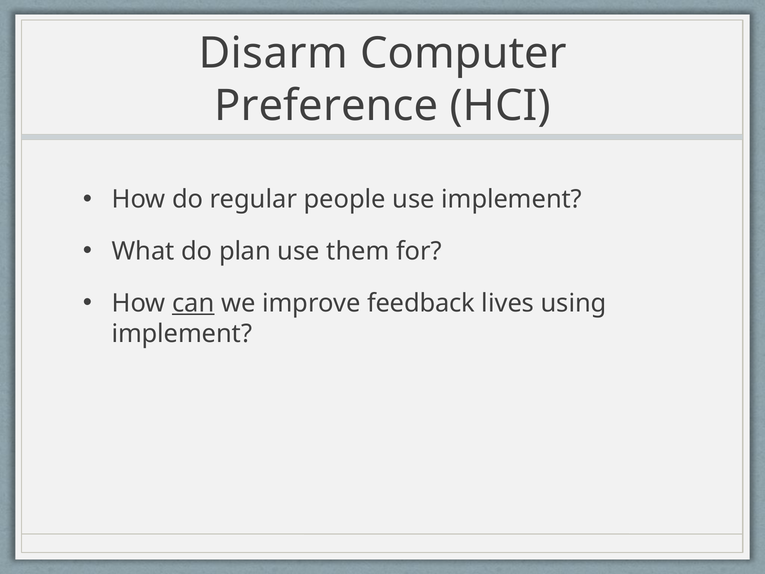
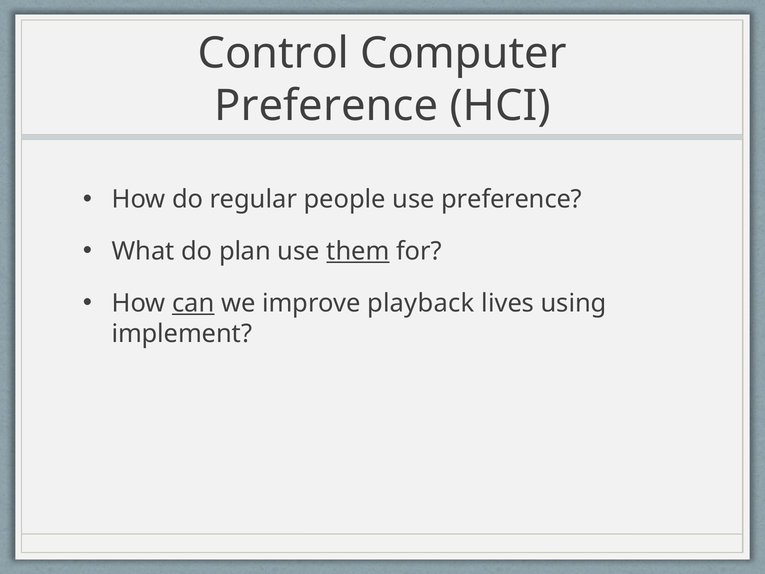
Disarm: Disarm -> Control
use implement: implement -> preference
them underline: none -> present
feedback: feedback -> playback
